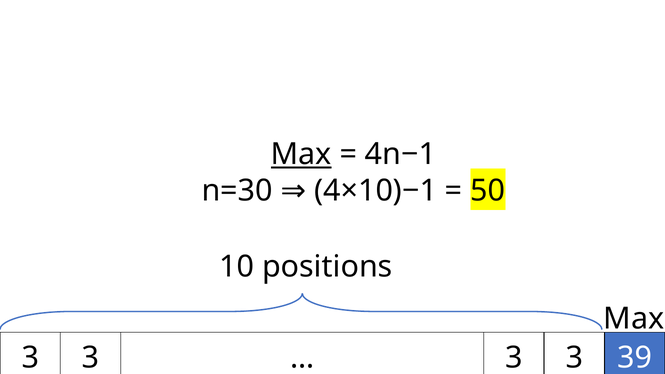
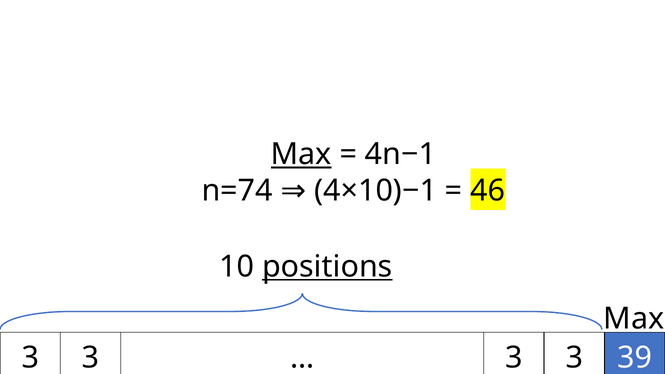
50: 50 -> 46
n=30: n=30 -> n=74
positions underline: none -> present
